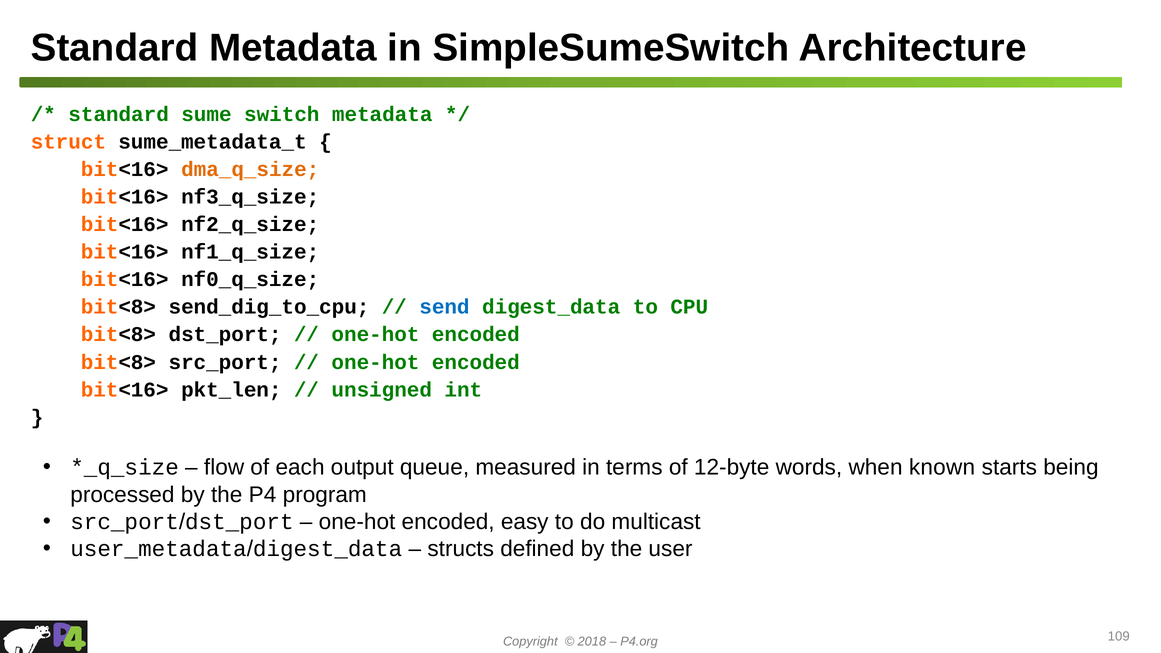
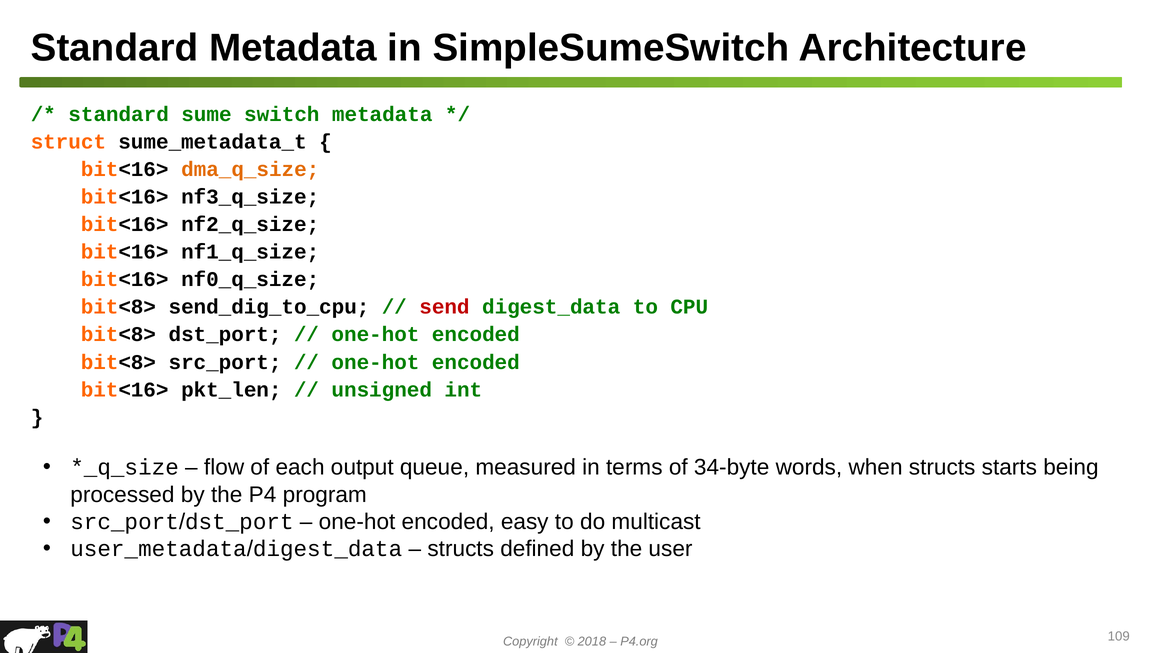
send colour: blue -> red
12-byte: 12-byte -> 34-byte
when known: known -> structs
